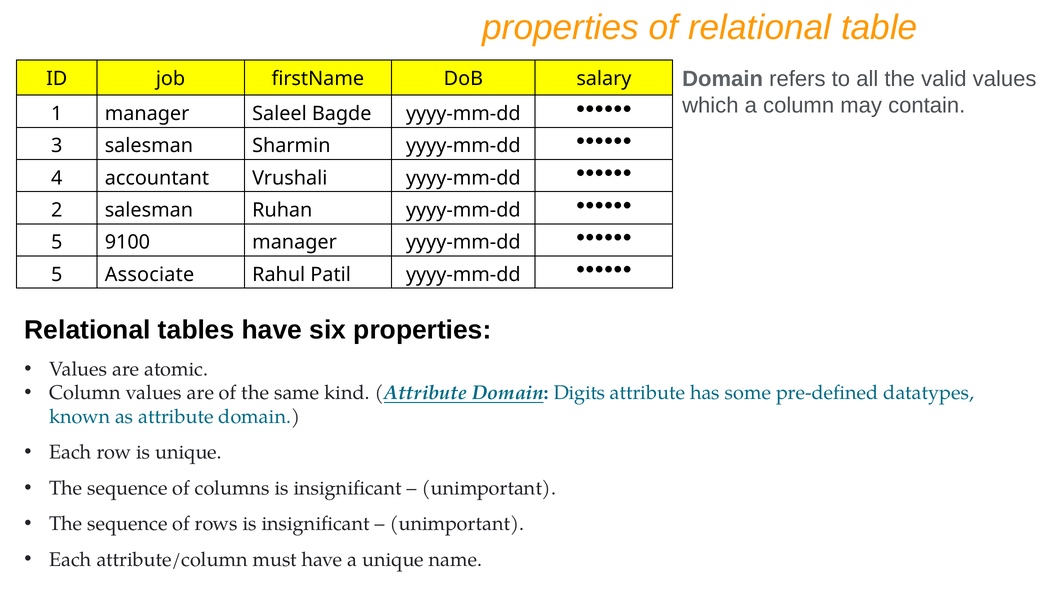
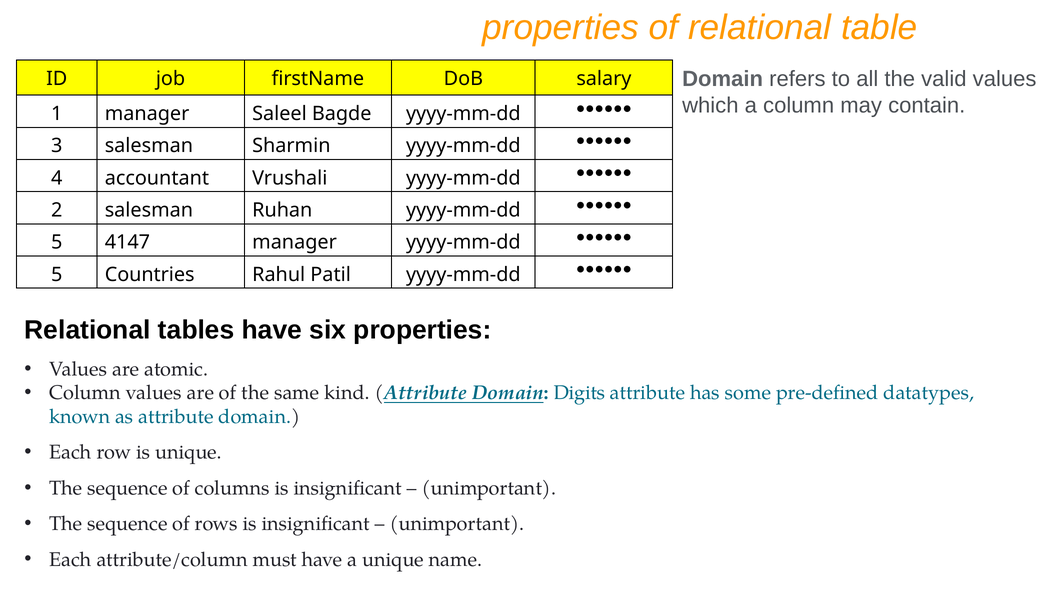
9100: 9100 -> 4147
Associate: Associate -> Countries
